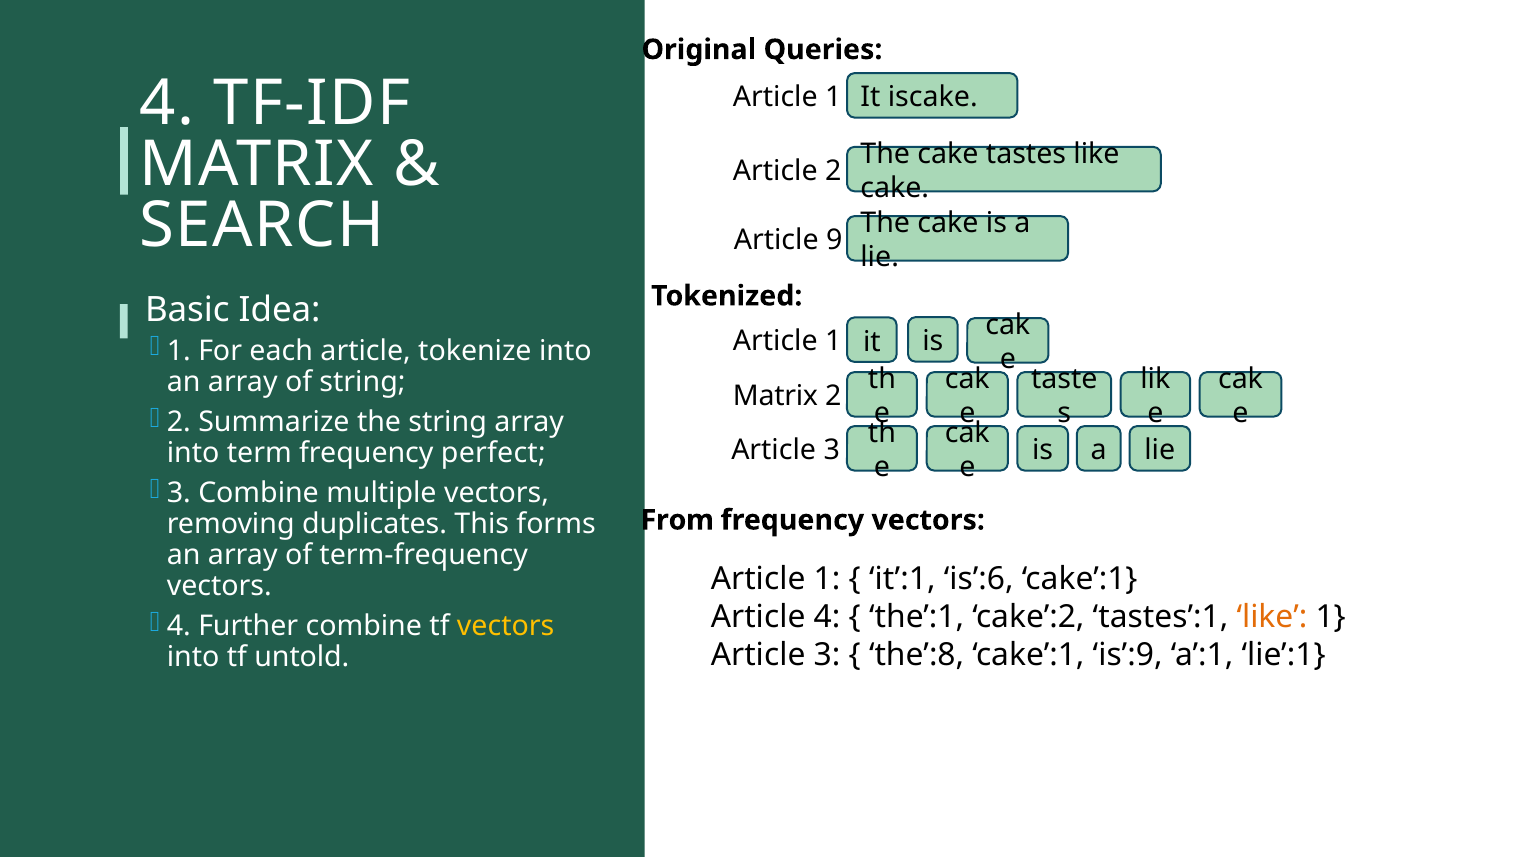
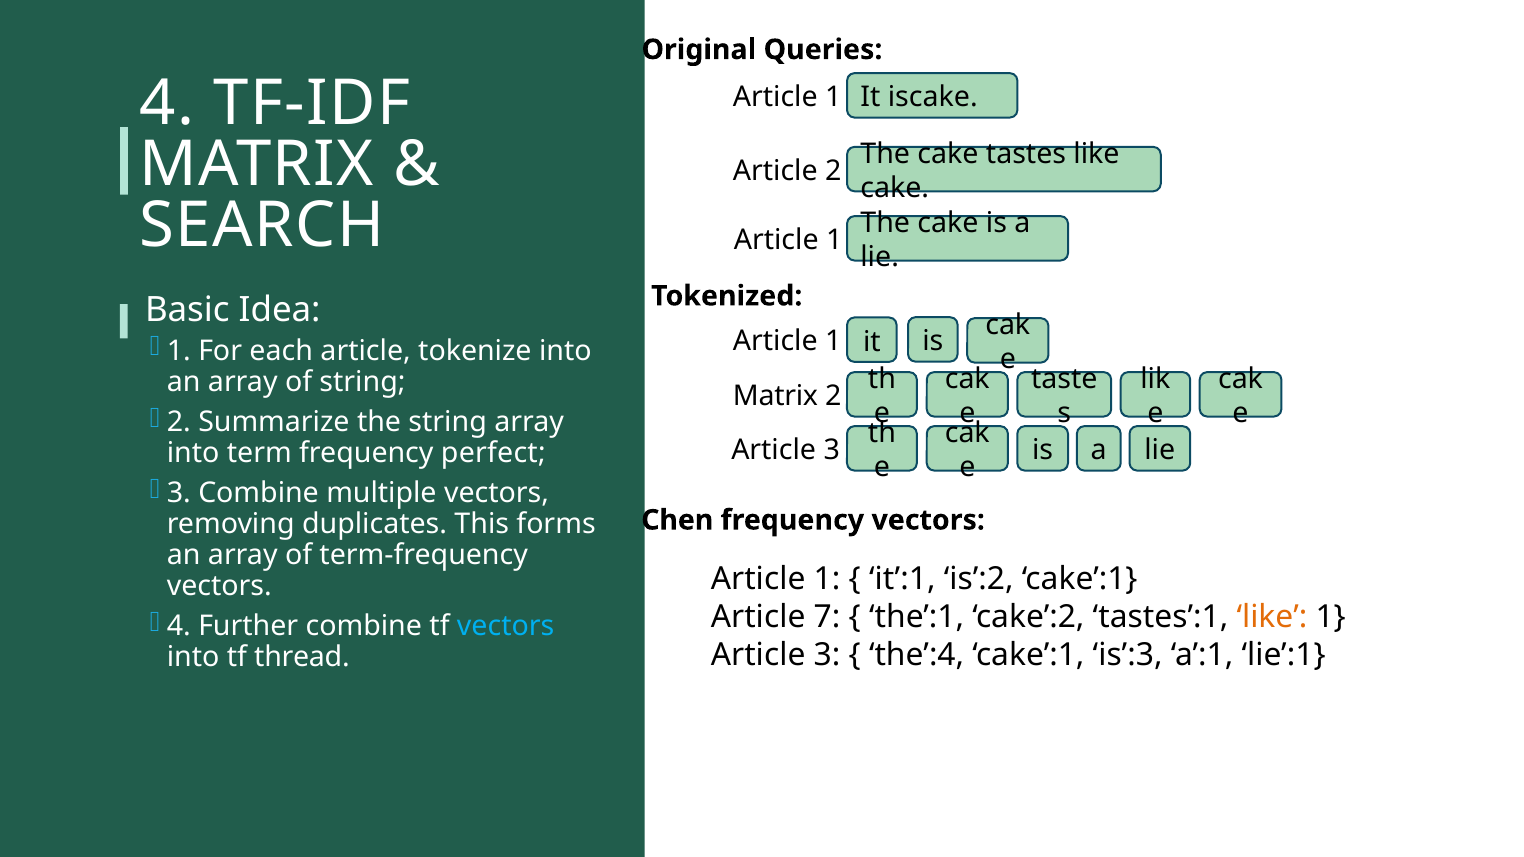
9 at (834, 240): 9 -> 1
From: From -> Chen
is’:6: is’:6 -> is’:2
Article 4: 4 -> 7
vectors at (506, 626) colour: yellow -> light blue
the’:8: the’:8 -> the’:4
is’:9: is’:9 -> is’:3
untold: untold -> thread
